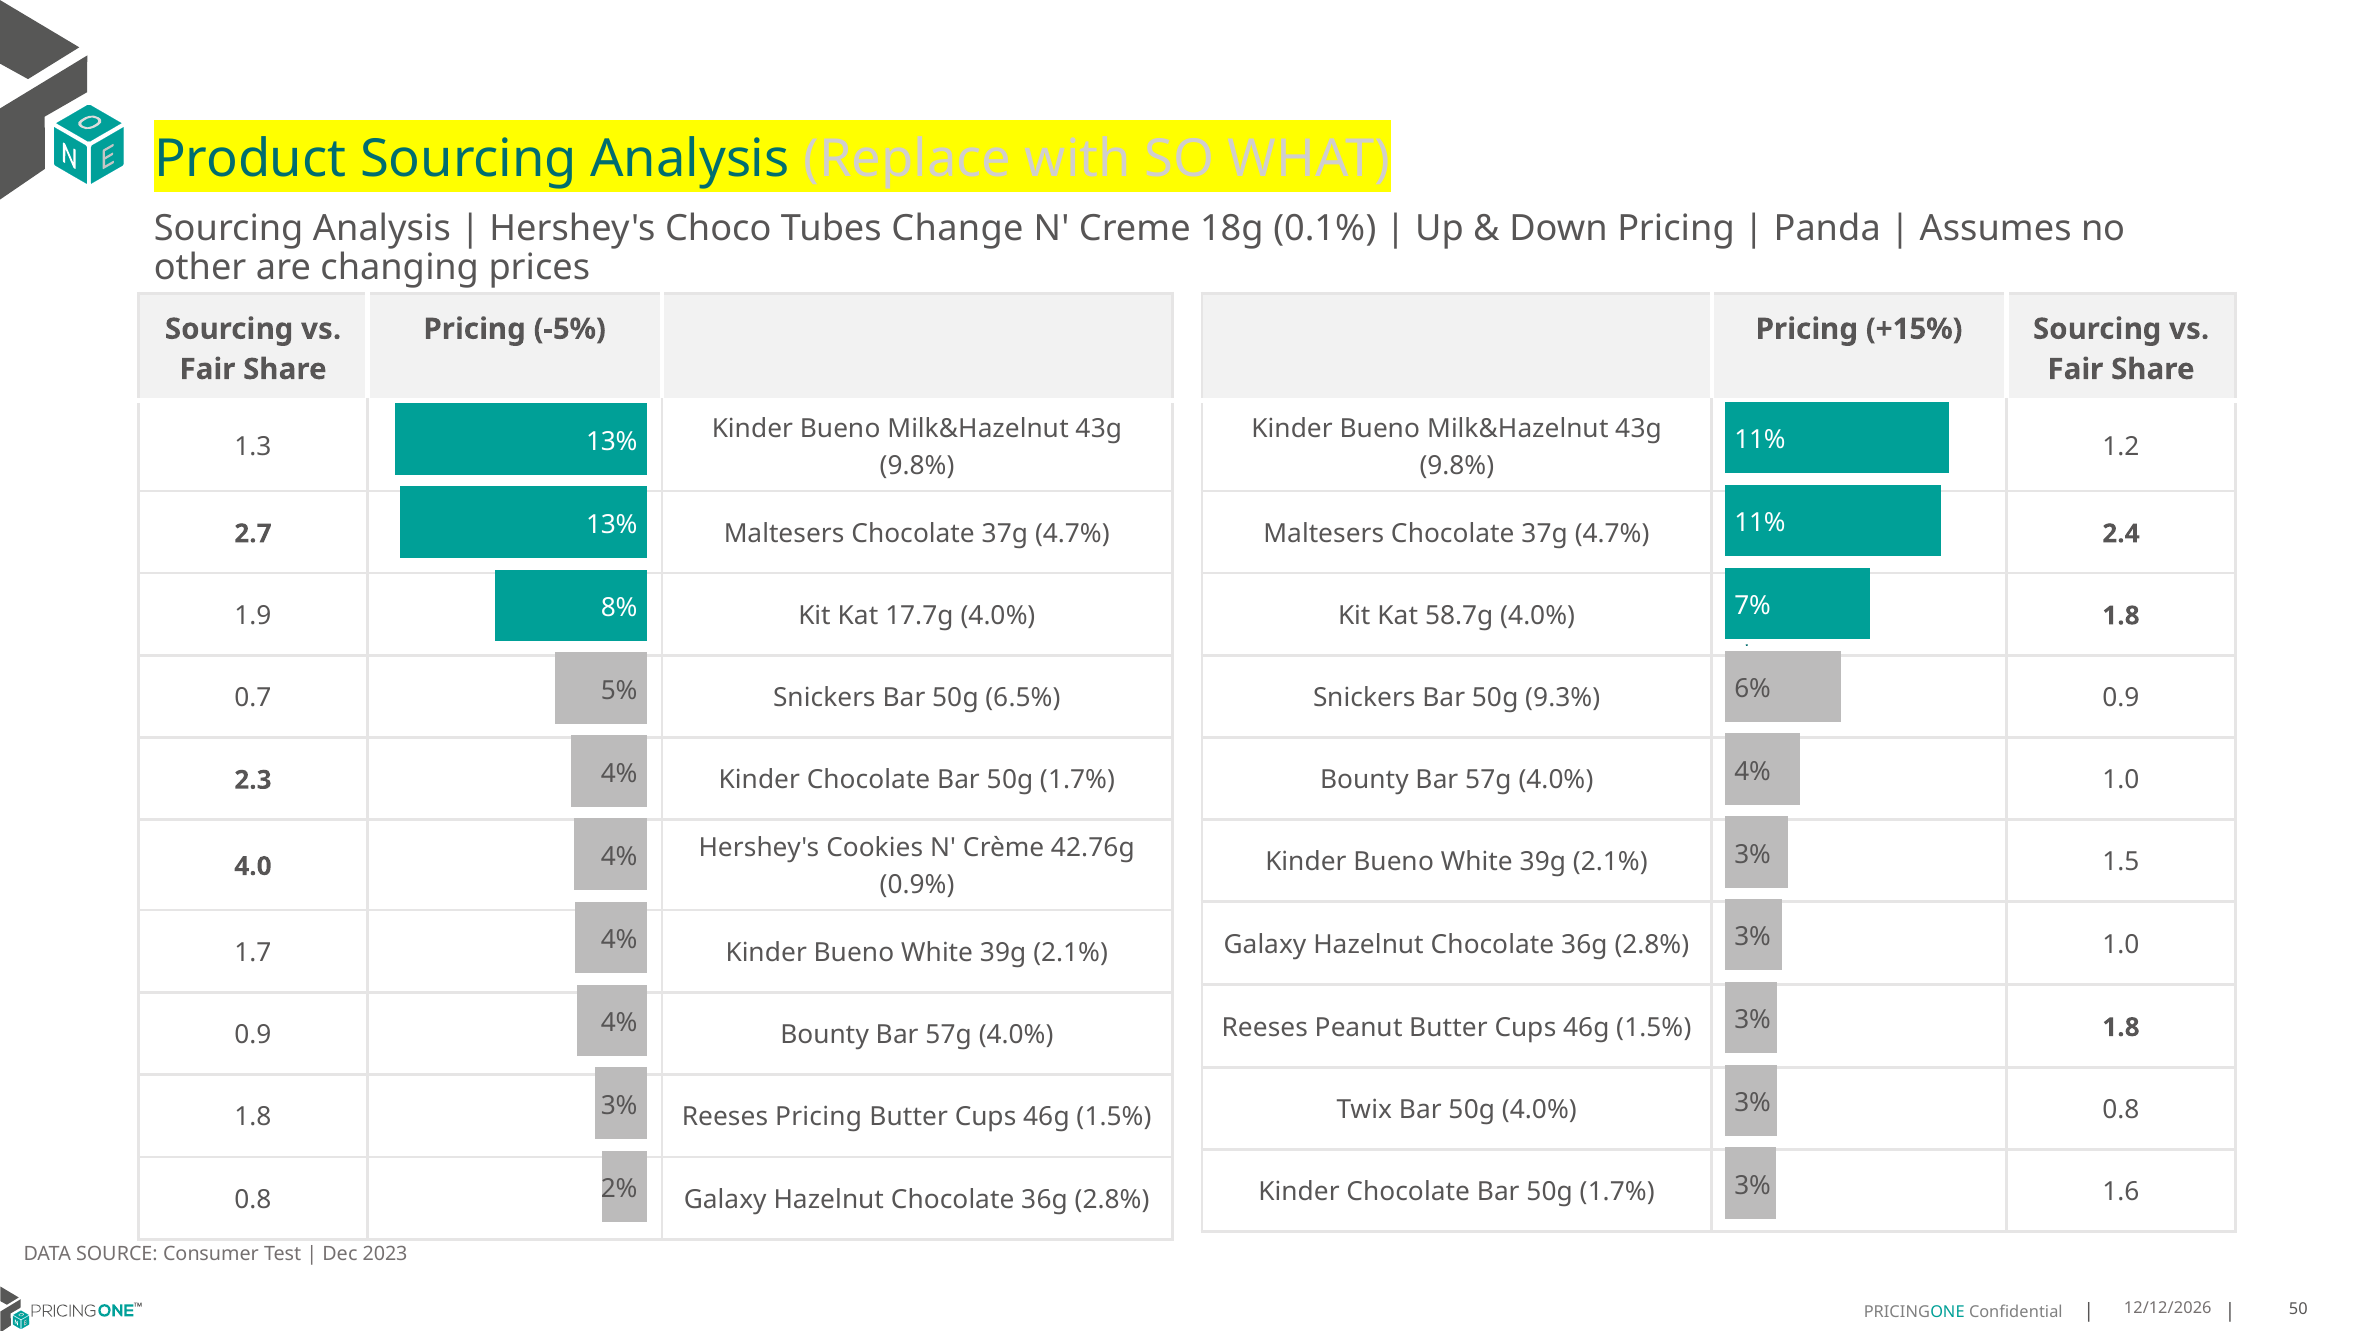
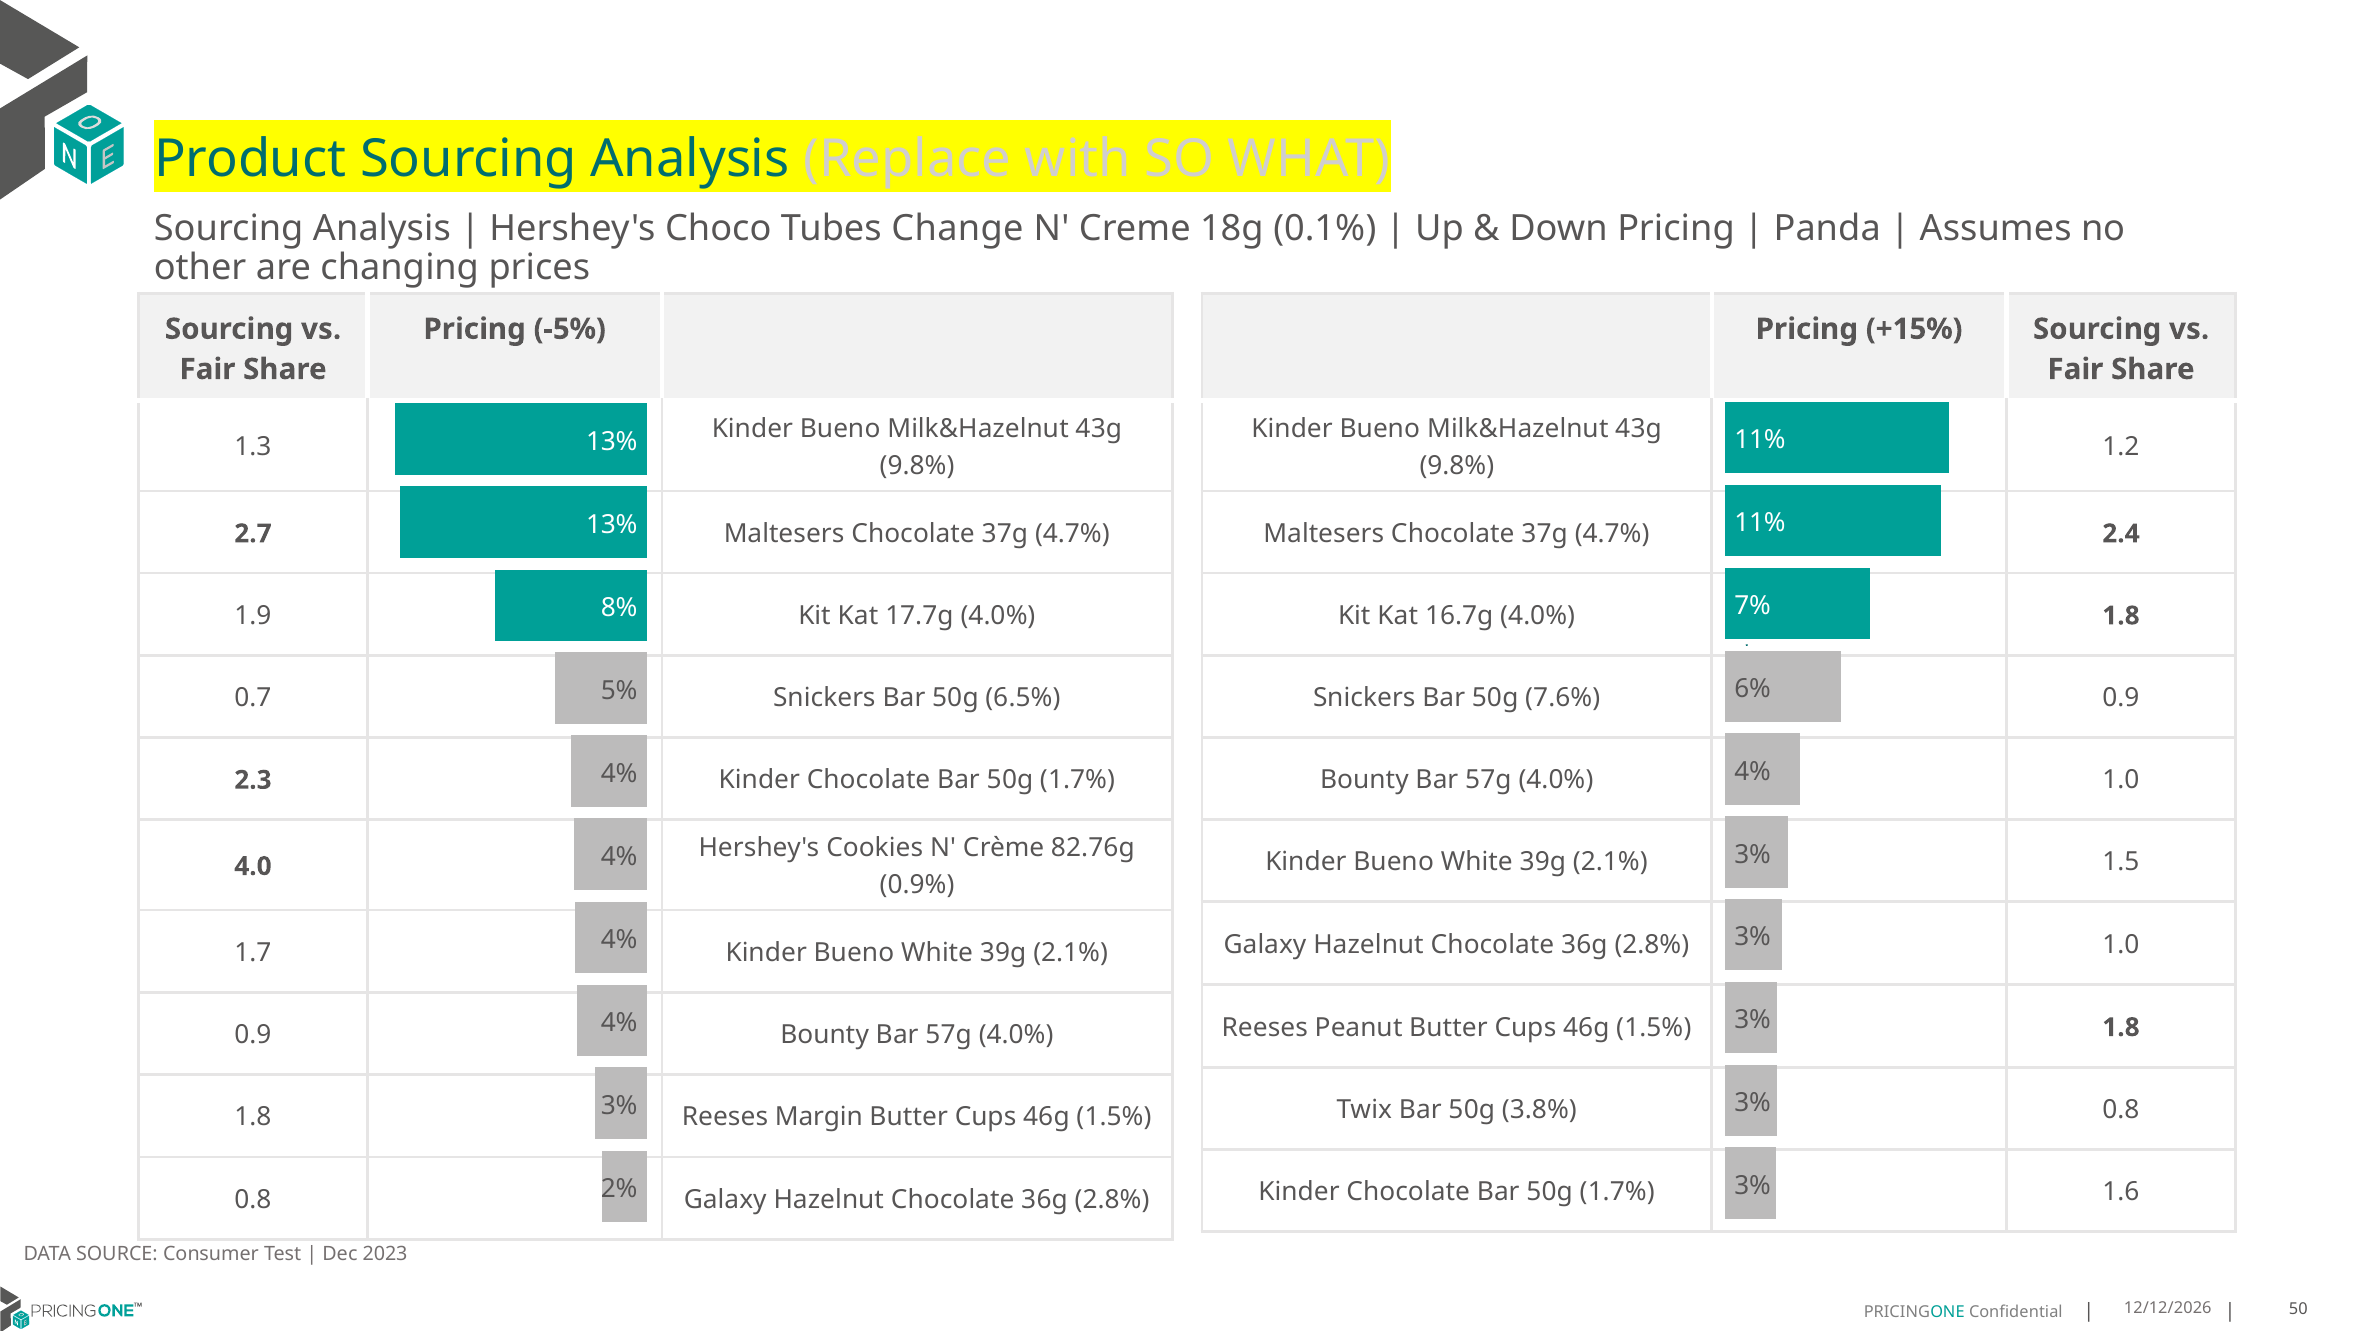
58.7g: 58.7g -> 16.7g
9.3%: 9.3% -> 7.6%
42.76g: 42.76g -> 82.76g
50g 4.0%: 4.0% -> 3.8%
Reeses Pricing: Pricing -> Margin
